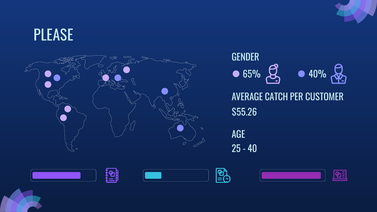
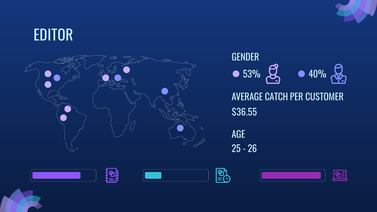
PLEASE: PLEASE -> EDITOR
65%: 65% -> 53%
$55.26: $55.26 -> $36.55
40: 40 -> 26
